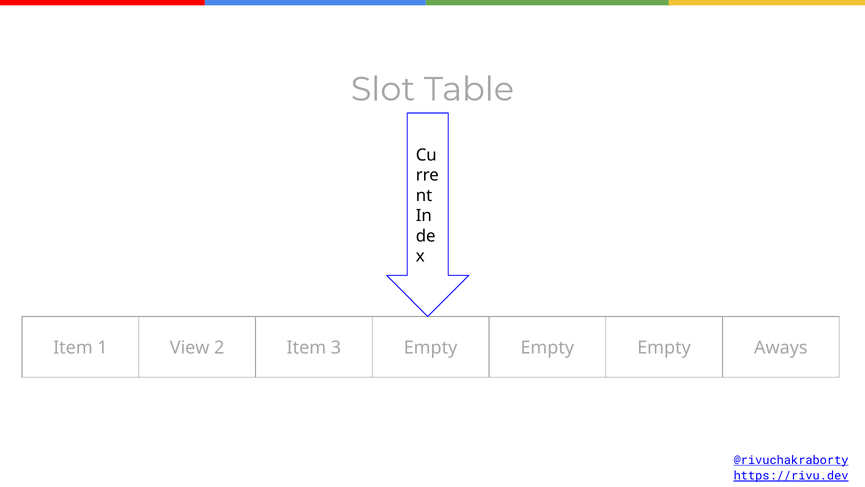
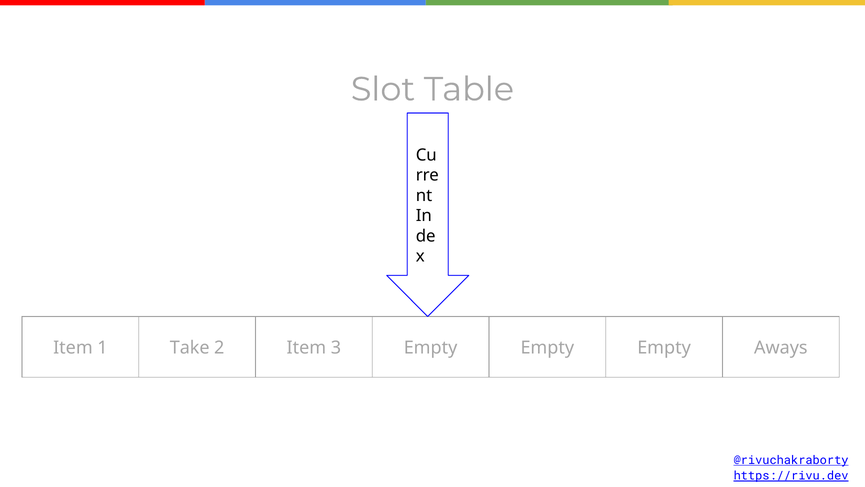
View: View -> Take
